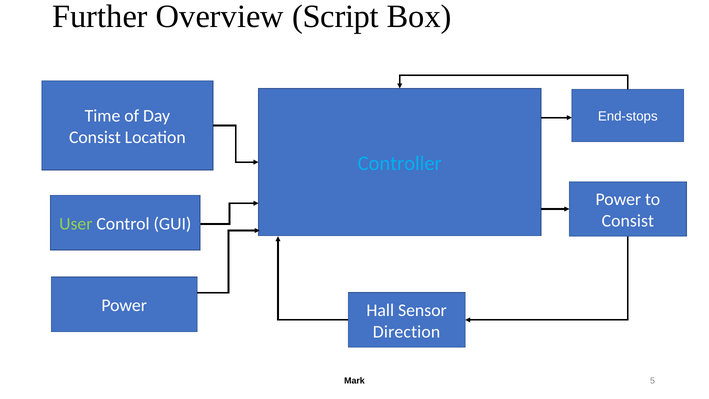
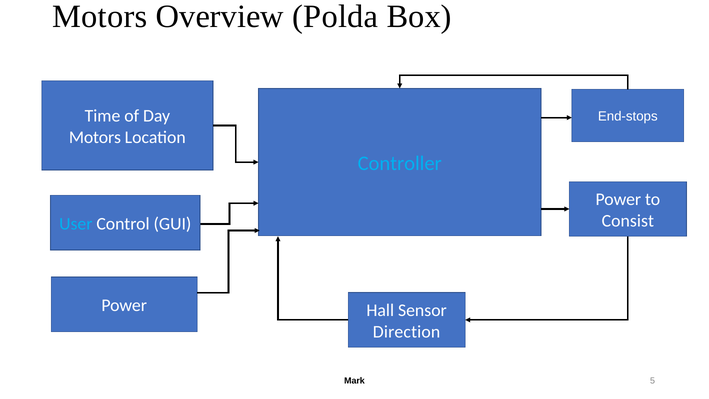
Further at (100, 16): Further -> Motors
Script: Script -> Polda
Consist at (95, 137): Consist -> Motors
User colour: light green -> light blue
